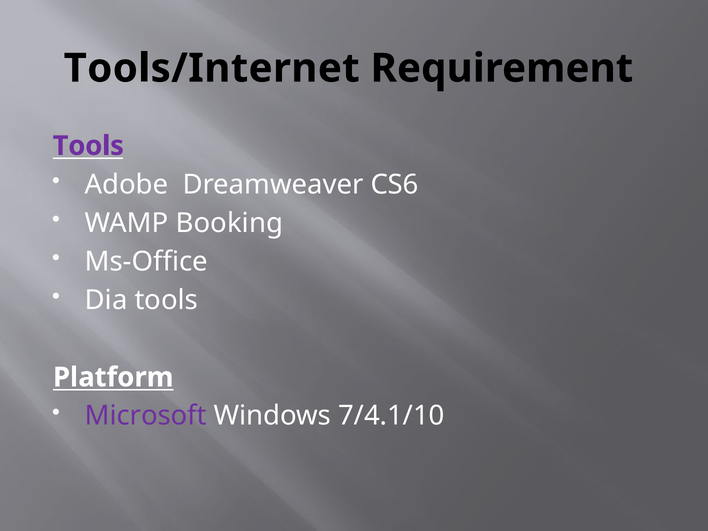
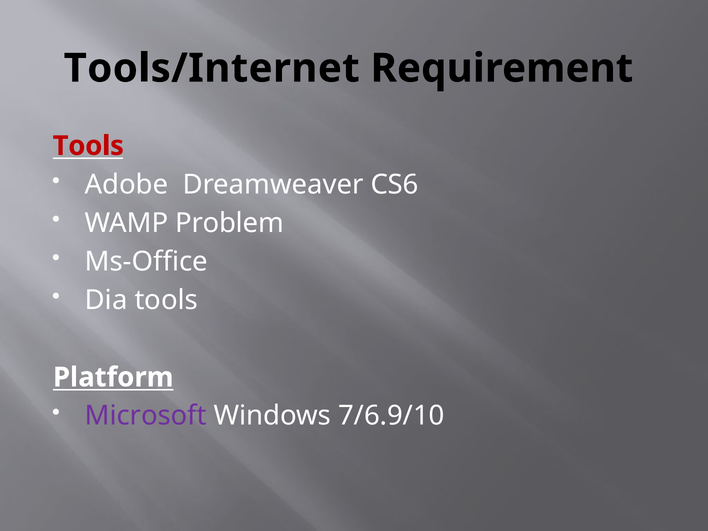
Tools at (88, 146) colour: purple -> red
Booking: Booking -> Problem
7/4.1/10: 7/4.1/10 -> 7/6.9/10
